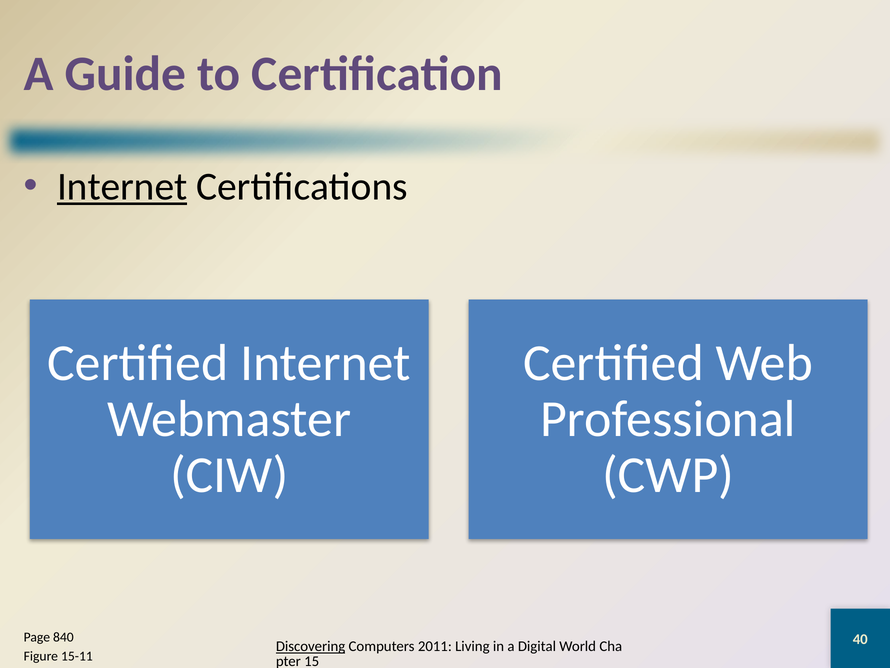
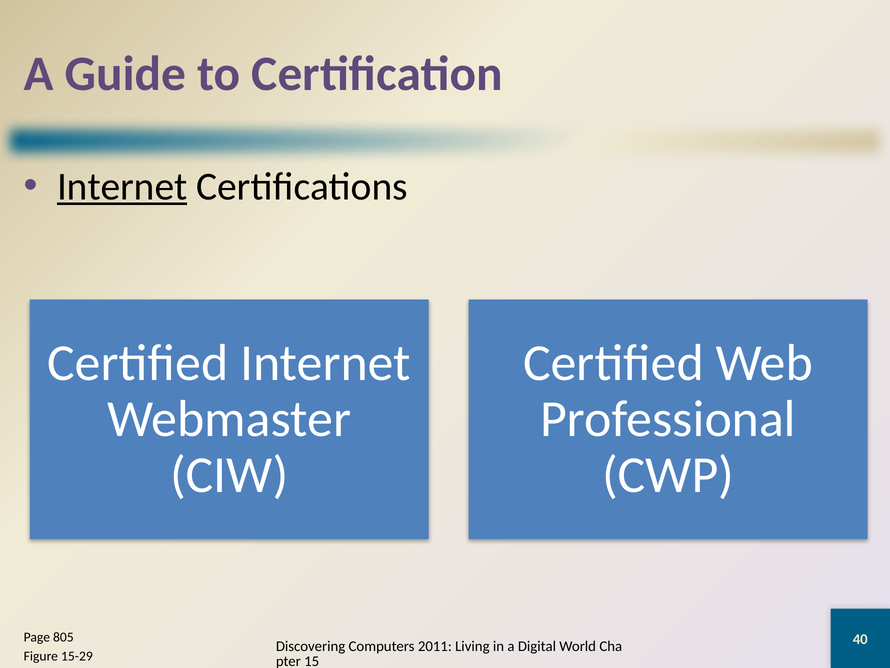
840: 840 -> 805
Discovering underline: present -> none
15-11: 15-11 -> 15-29
